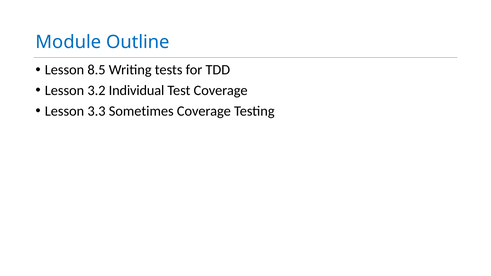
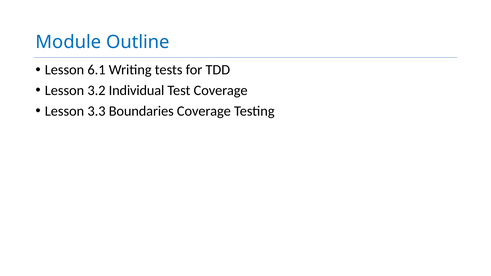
8.5: 8.5 -> 6.1
Sometimes: Sometimes -> Boundaries
